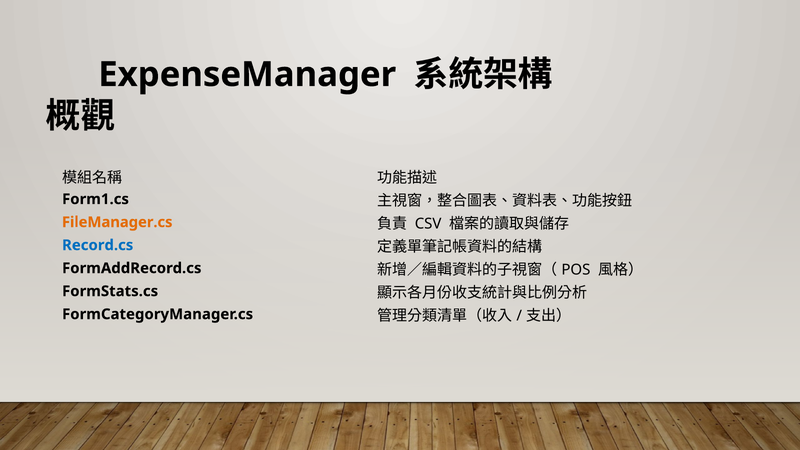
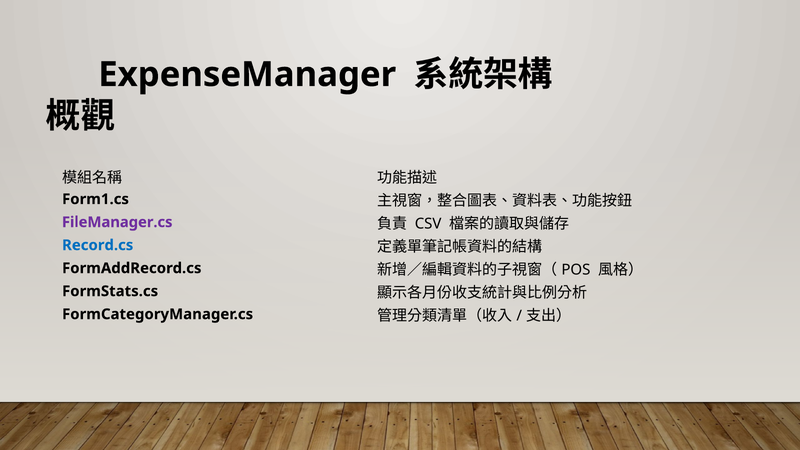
FileManager.cs colour: orange -> purple
